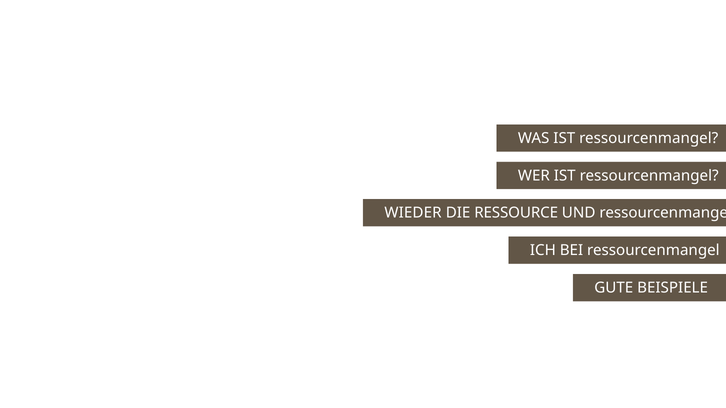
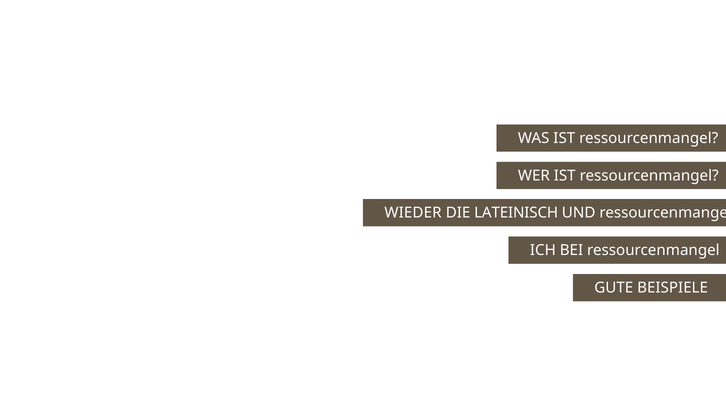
RESSOURCE: RESSOURCE -> LATEINISCH
